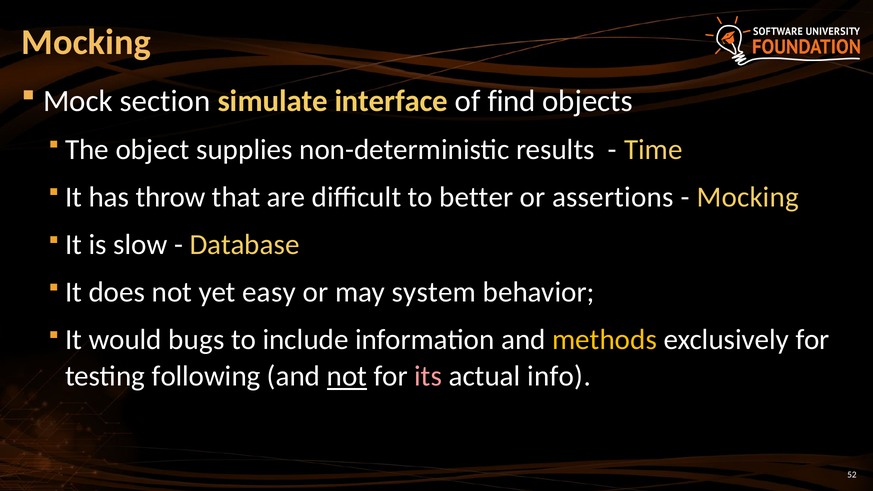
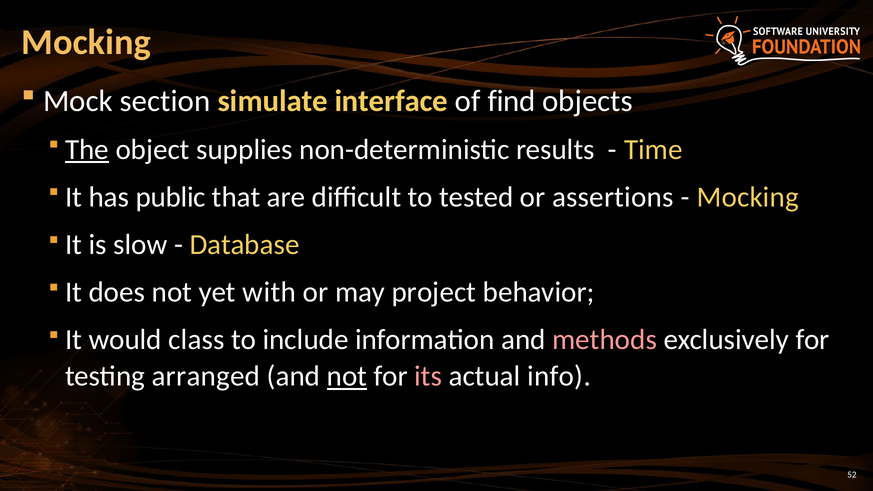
The underline: none -> present
throw: throw -> public
better: better -> tested
easy: easy -> with
system: system -> project
bugs: bugs -> class
methods colour: yellow -> pink
following: following -> arranged
